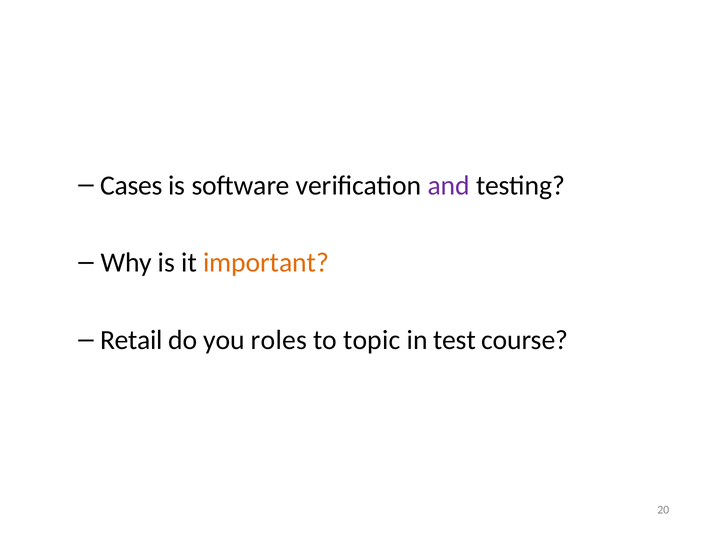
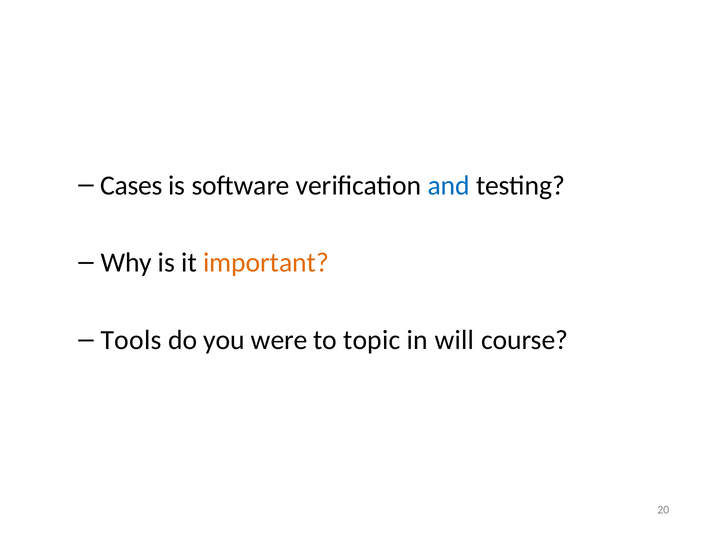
and colour: purple -> blue
Retail: Retail -> Tools
roles: roles -> were
test: test -> will
